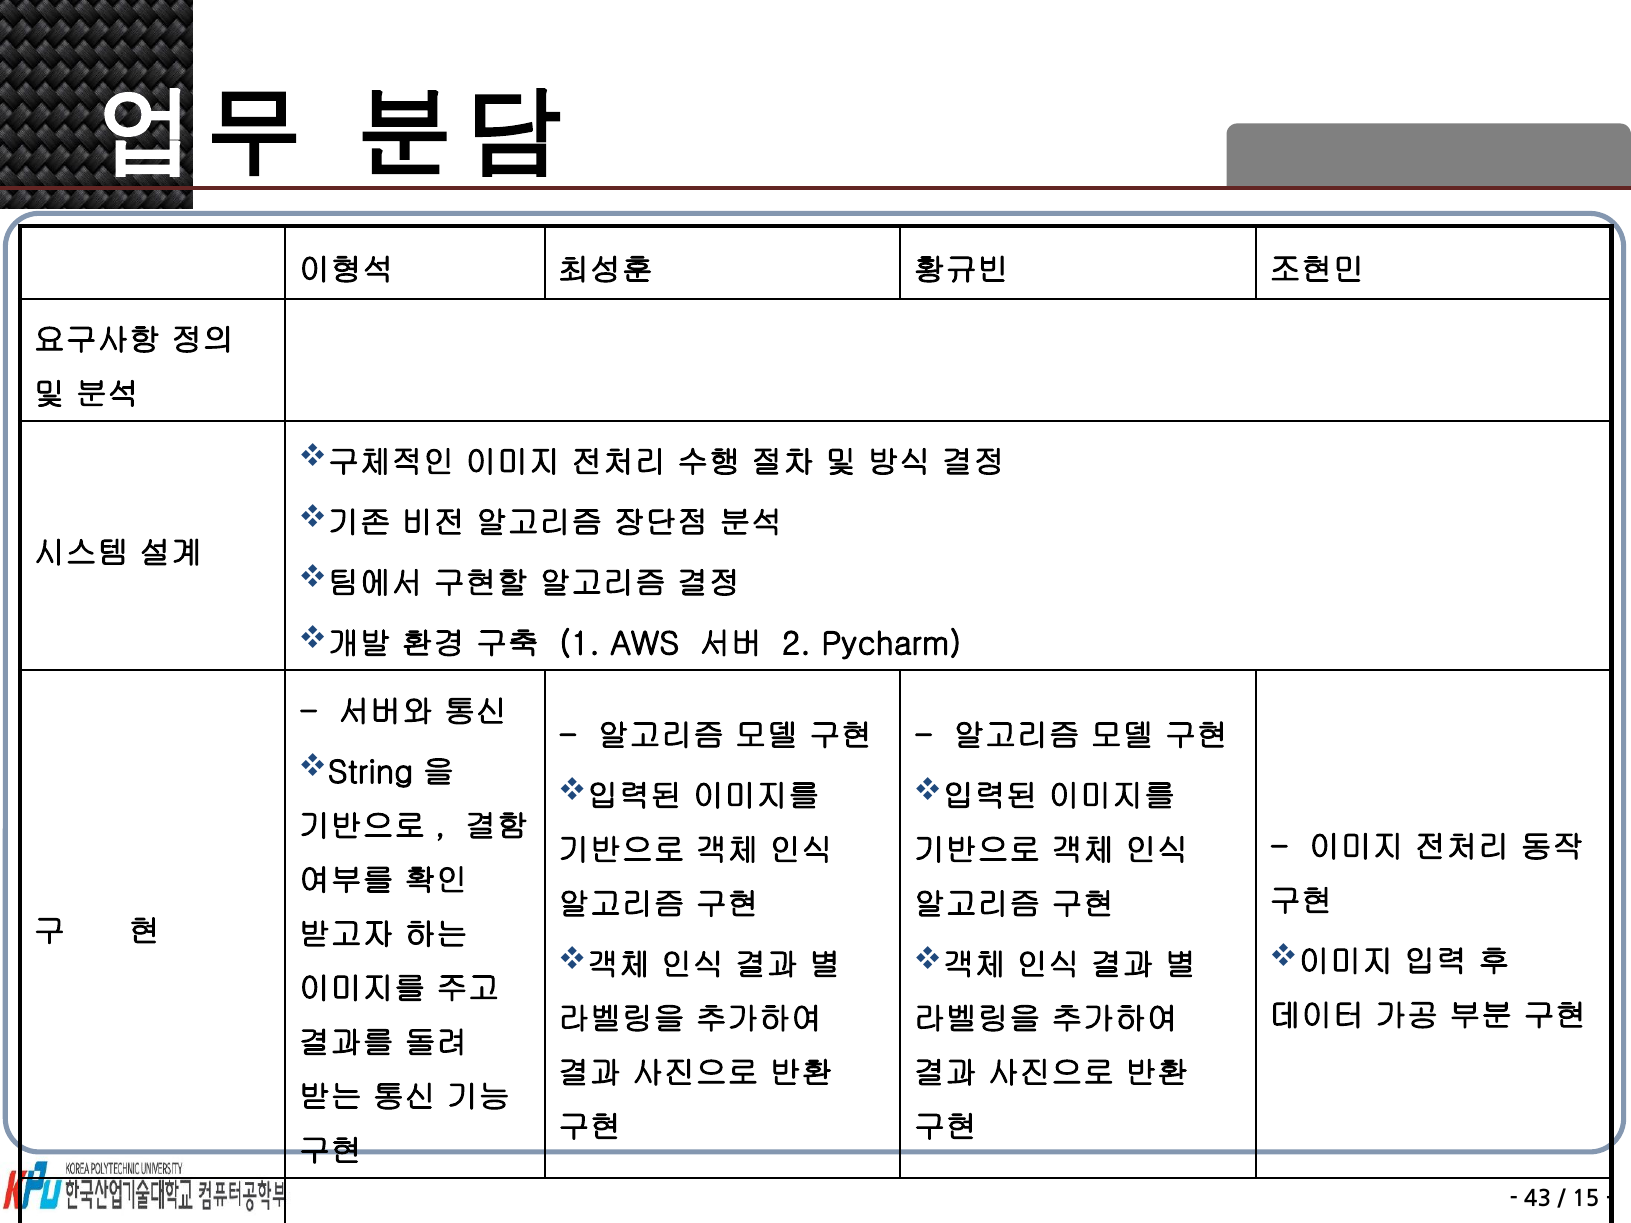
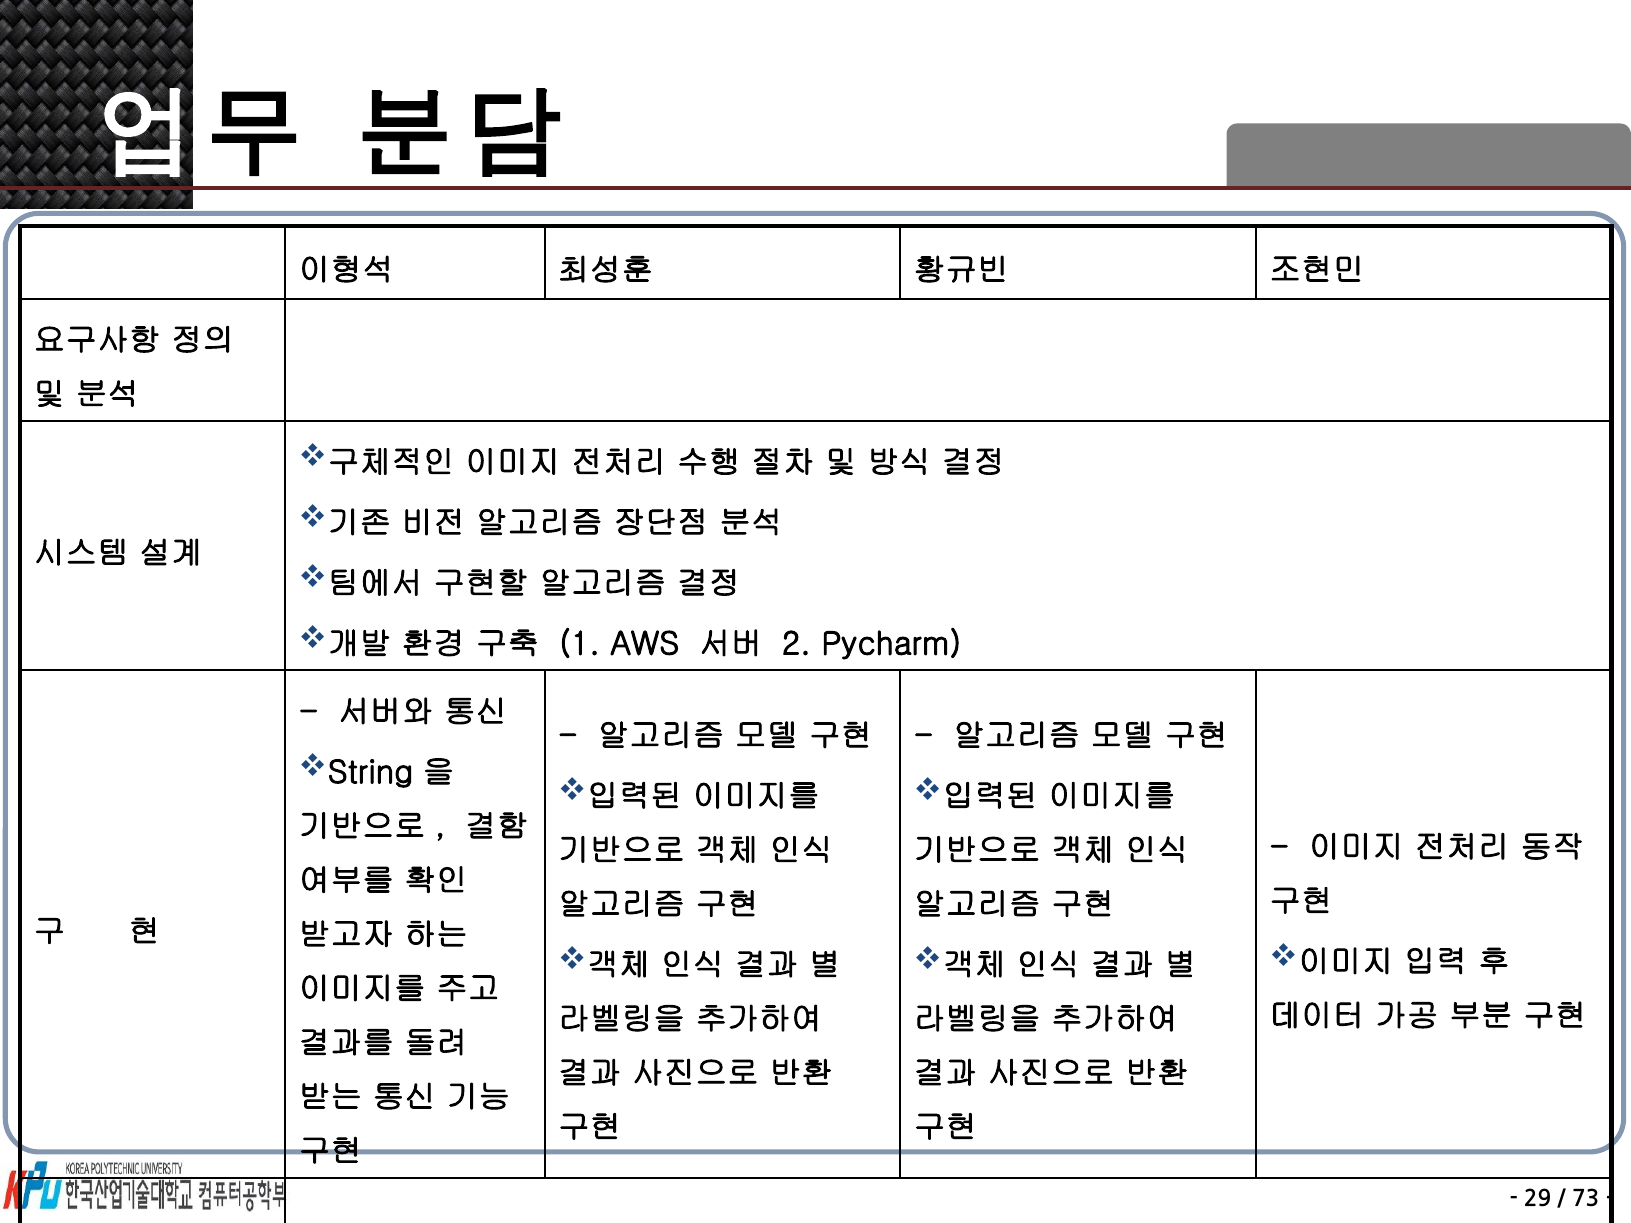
43: 43 -> 29
15: 15 -> 73
